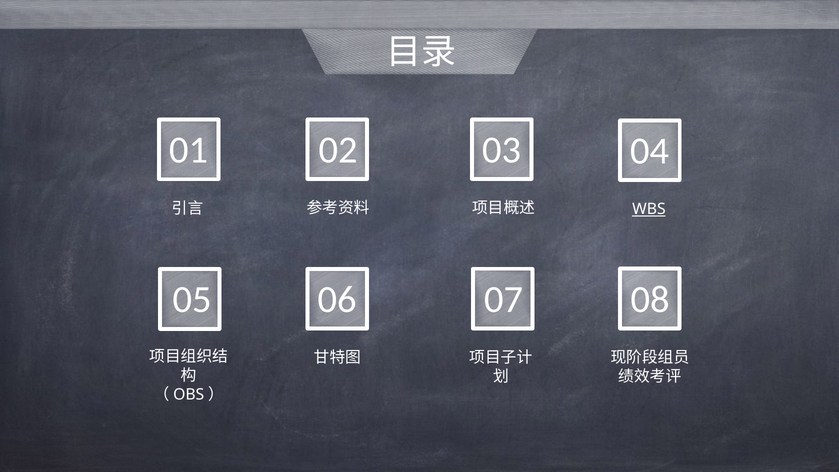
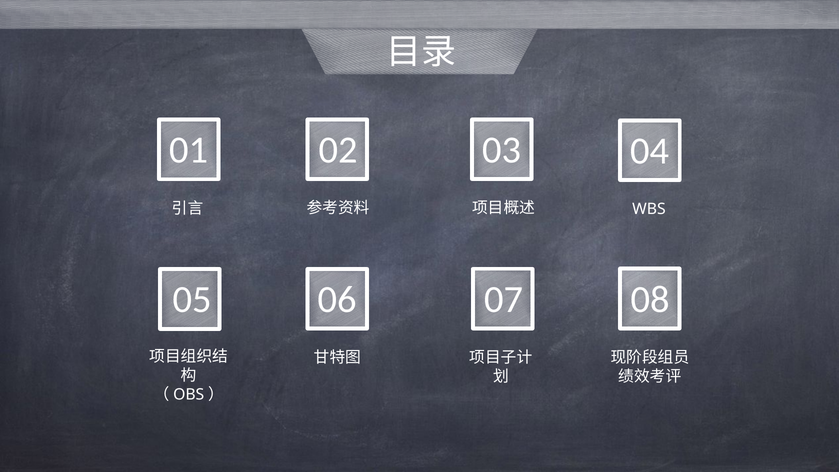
WBS underline: present -> none
